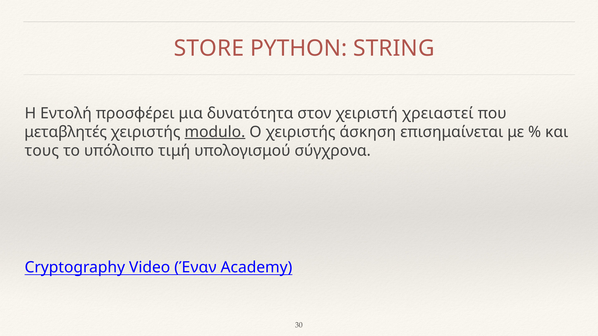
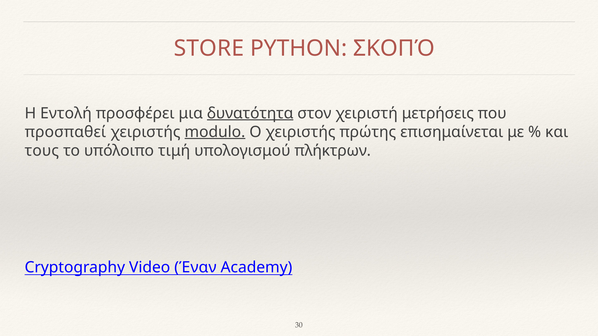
STRING: STRING -> ΣΚΟΠΌ
δυνατότητα underline: none -> present
χρειαστεί: χρειαστεί -> μετρήσεις
μεταβλητές: μεταβλητές -> προσπαθεί
άσκηση: άσκηση -> πρώτης
σύγχρονα: σύγχρονα -> πλήκτρων
